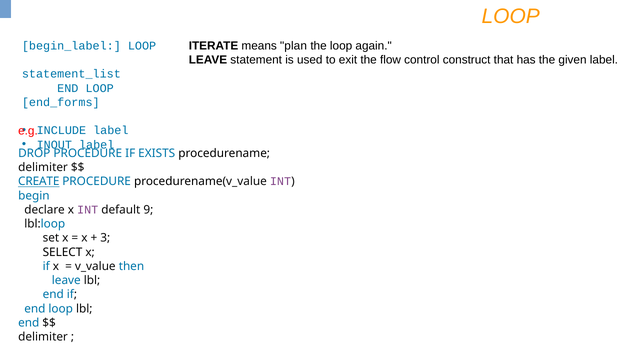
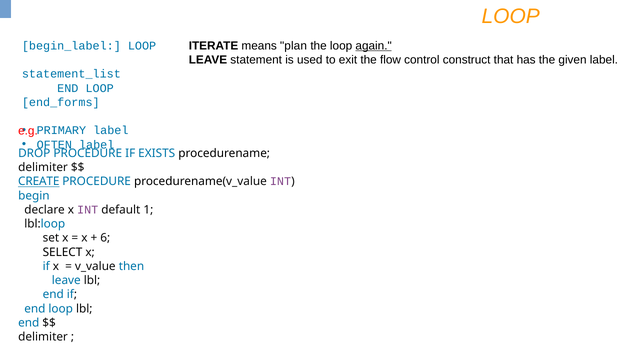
again underline: none -> present
INCLUDE: INCLUDE -> PRIMARY
INOUT: INOUT -> OFTEN
9: 9 -> 1
3: 3 -> 6
